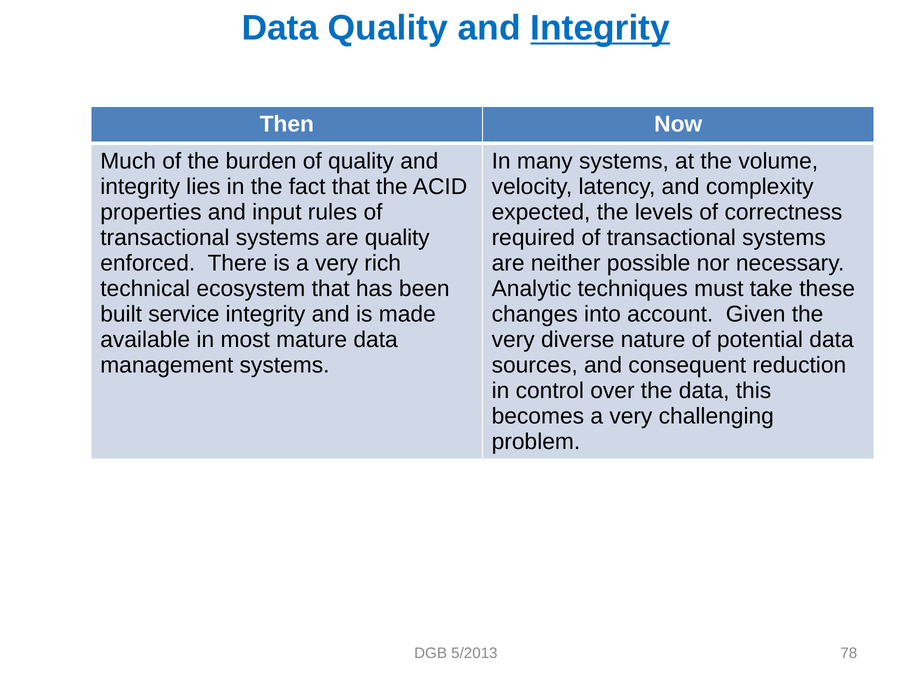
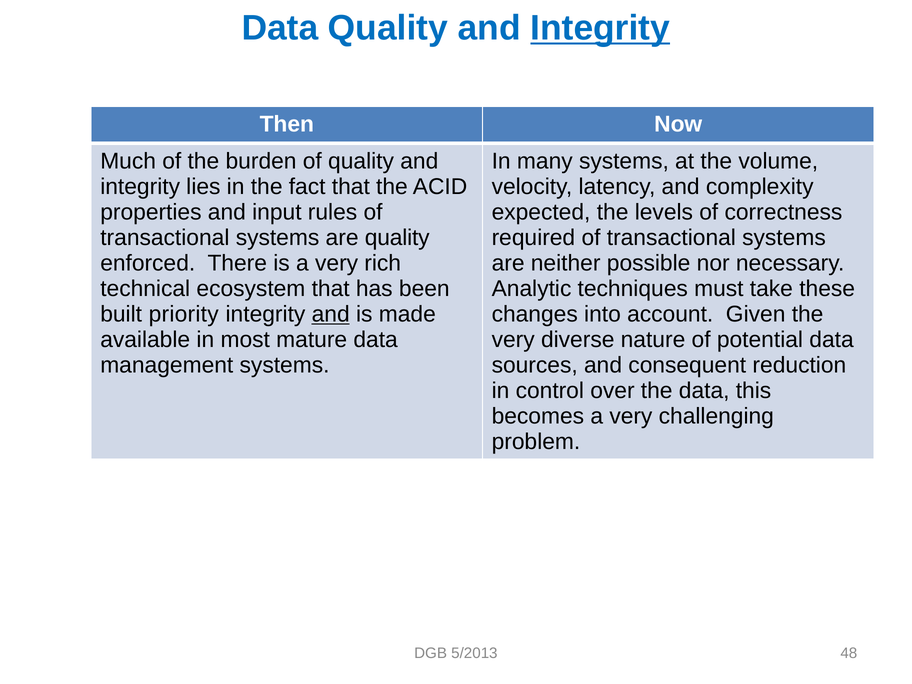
service: service -> priority
and at (331, 314) underline: none -> present
78: 78 -> 48
